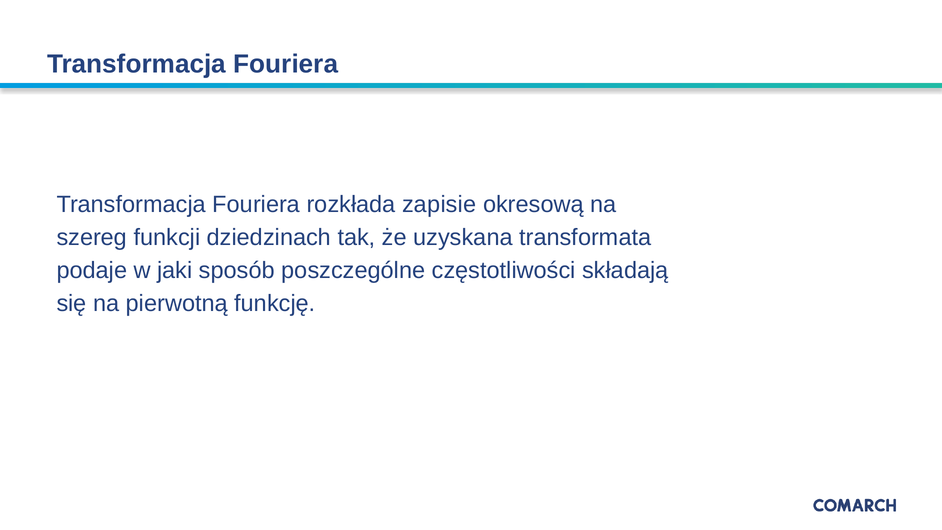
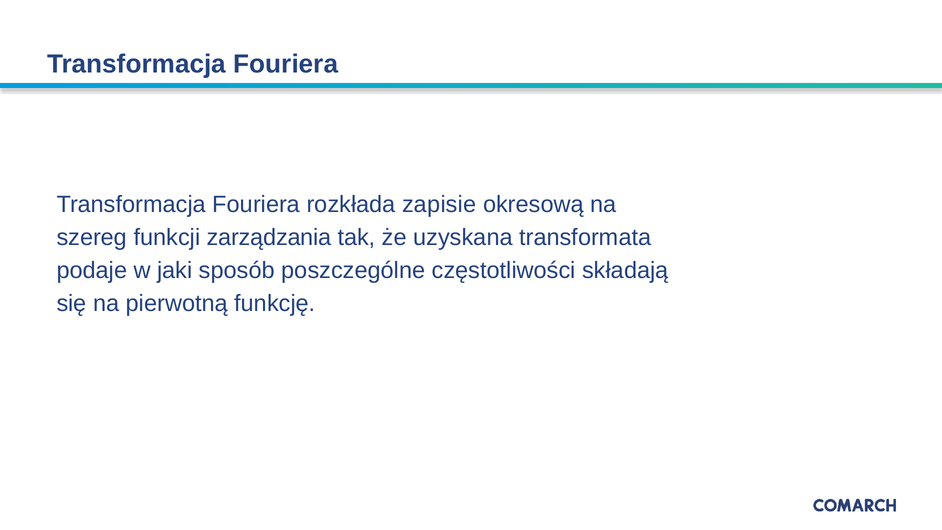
dziedzinach: dziedzinach -> zarządzania
